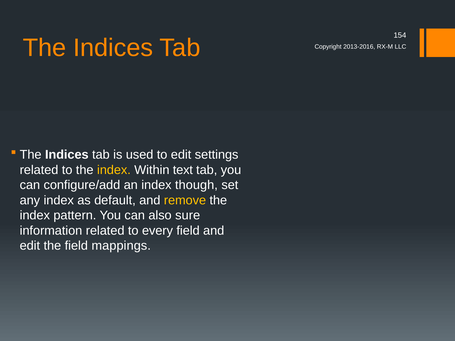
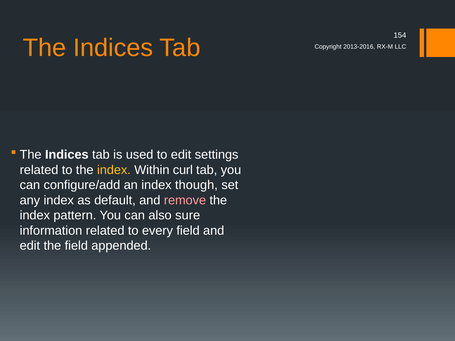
text: text -> curl
remove colour: yellow -> pink
mappings: mappings -> appended
